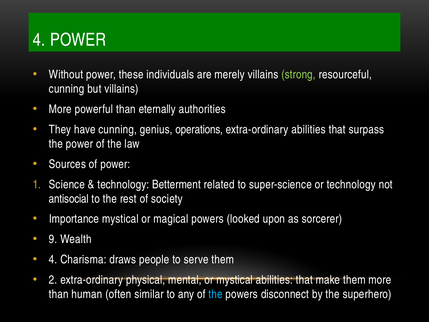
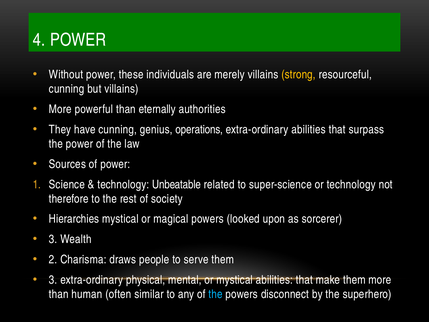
strong colour: light green -> yellow
Betterment: Betterment -> Unbeatable
antisocial: antisocial -> therefore
Importance: Importance -> Hierarchies
9 at (53, 239): 9 -> 3
4 at (53, 259): 4 -> 2
2 at (53, 280): 2 -> 3
